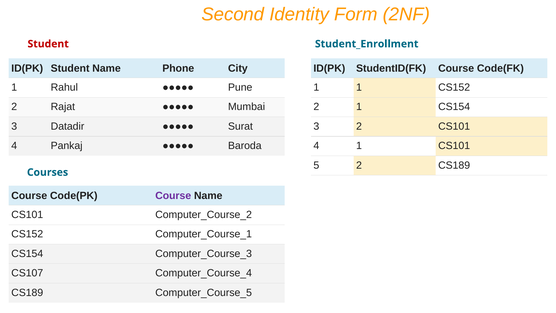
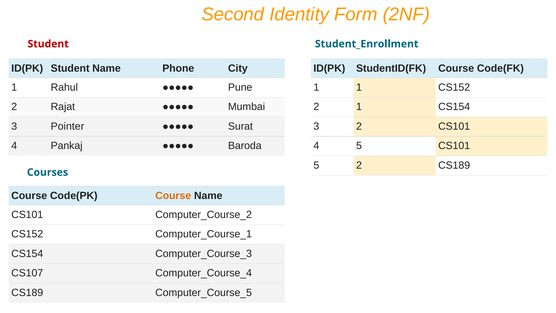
Datadir: Datadir -> Pointer
4 1: 1 -> 5
Course at (173, 196) colour: purple -> orange
